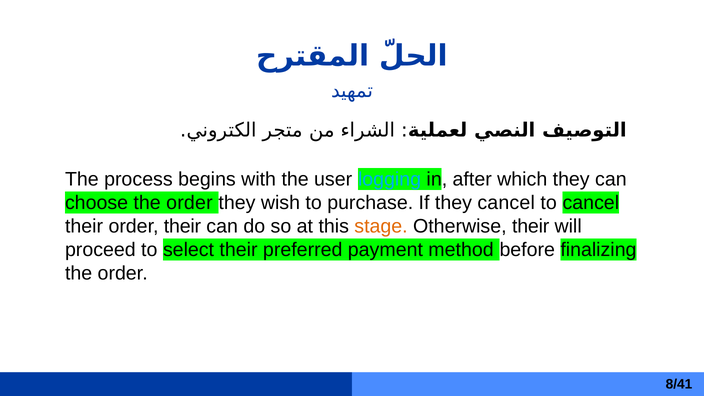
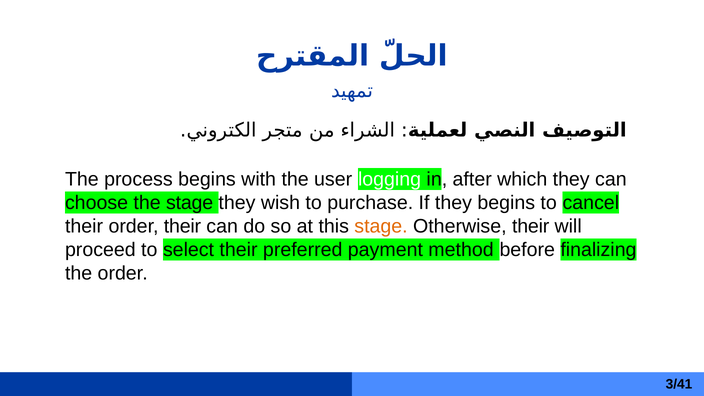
logging colour: light blue -> white
choose the order: order -> stage
they cancel: cancel -> begins
8/41: 8/41 -> 3/41
